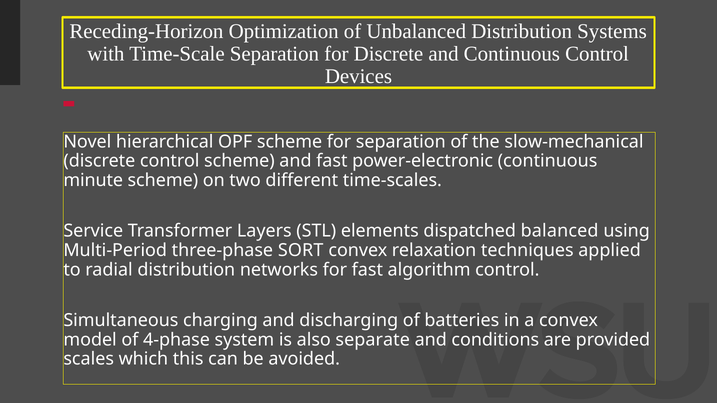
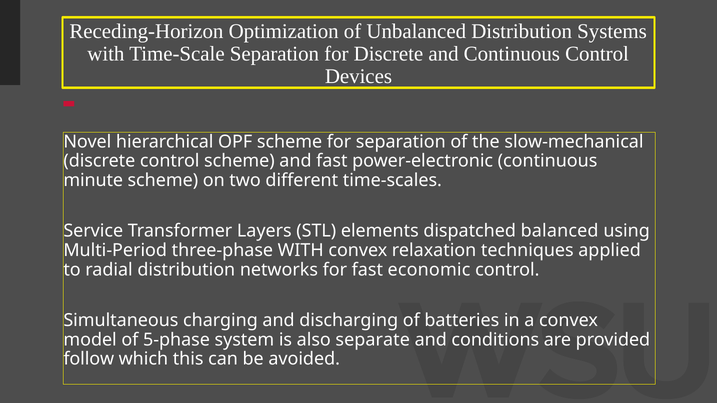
three-phase SORT: SORT -> WITH
algorithm: algorithm -> economic
4-phase: 4-phase -> 5-phase
scales: scales -> follow
